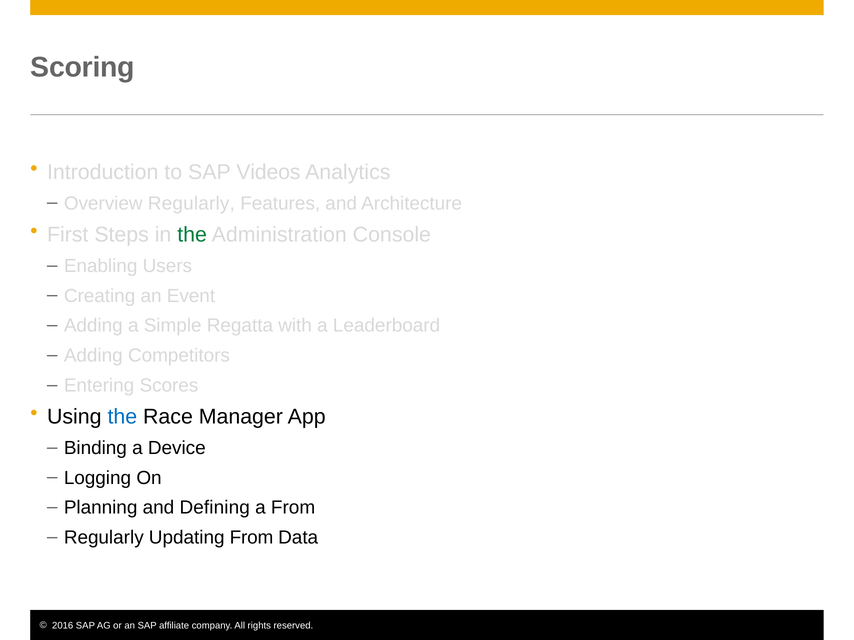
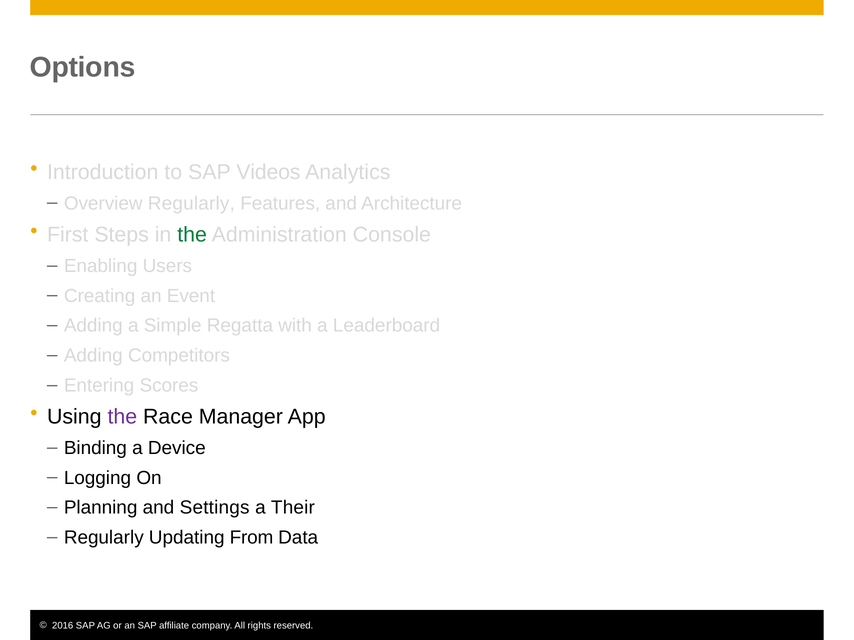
Scoring: Scoring -> Options
the at (122, 417) colour: blue -> purple
Defining: Defining -> Settings
a From: From -> Their
